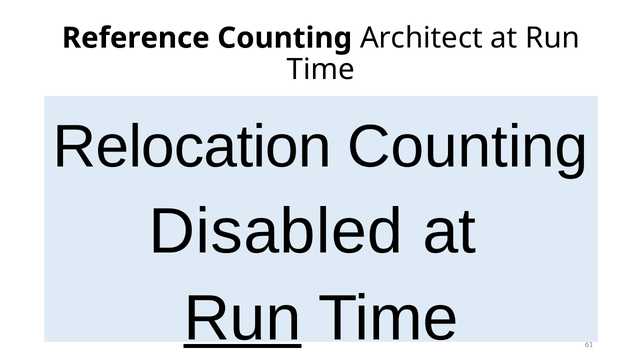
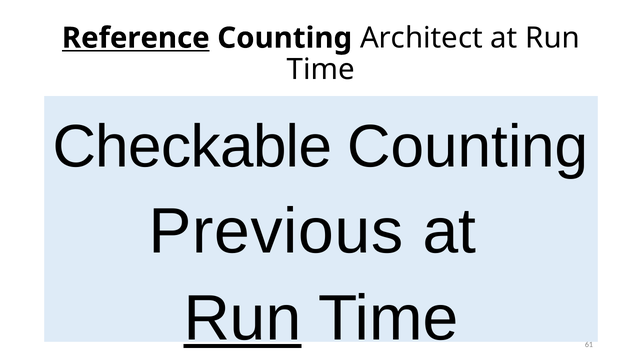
Reference underline: none -> present
Relocation: Relocation -> Checkable
Disabled: Disabled -> Previous
